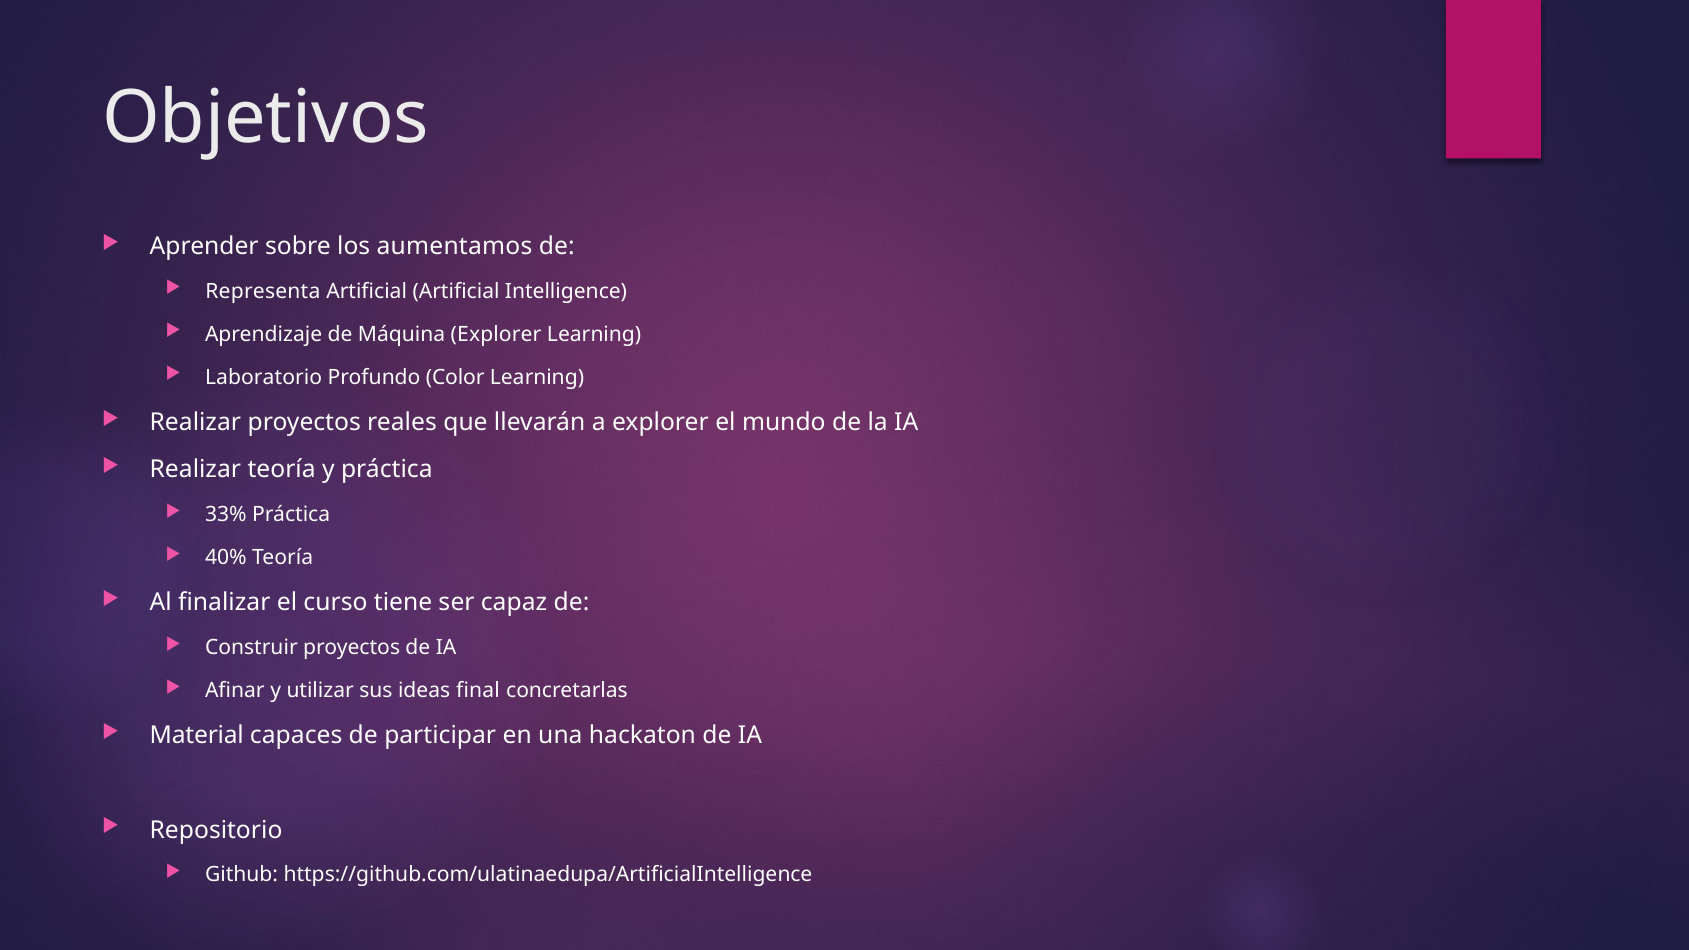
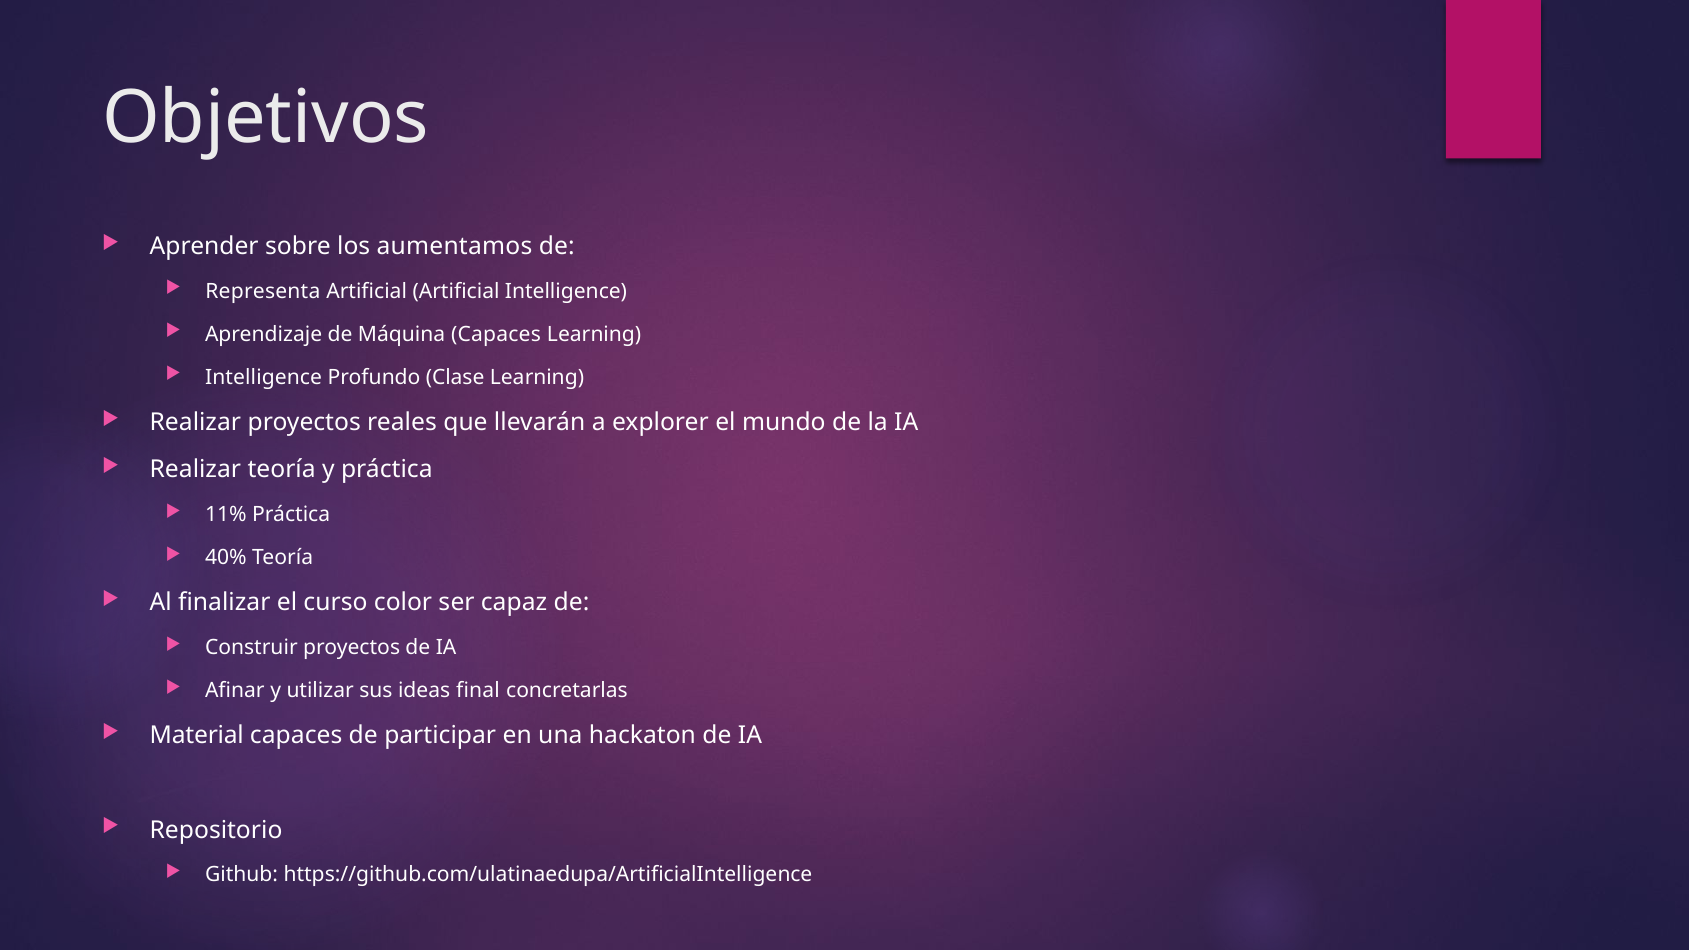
Máquina Explorer: Explorer -> Capaces
Laboratorio at (264, 377): Laboratorio -> Intelligence
Color: Color -> Clase
33%: 33% -> 11%
tiene: tiene -> color
